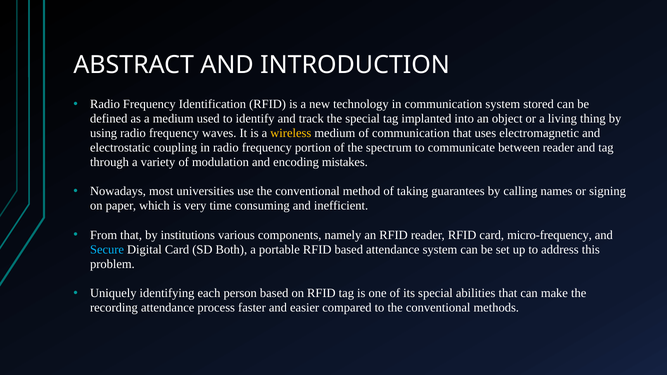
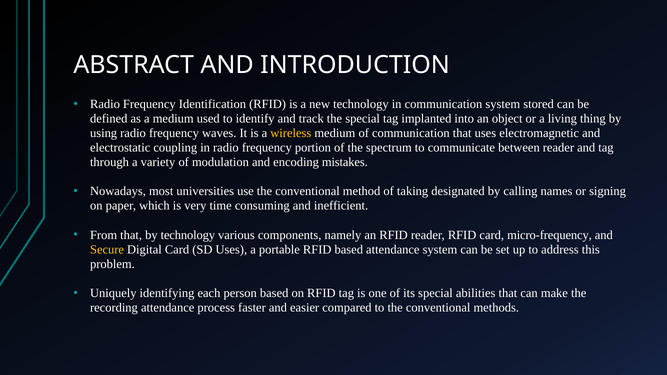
guarantees: guarantees -> designated
by institutions: institutions -> technology
Secure colour: light blue -> yellow
SD Both: Both -> Uses
